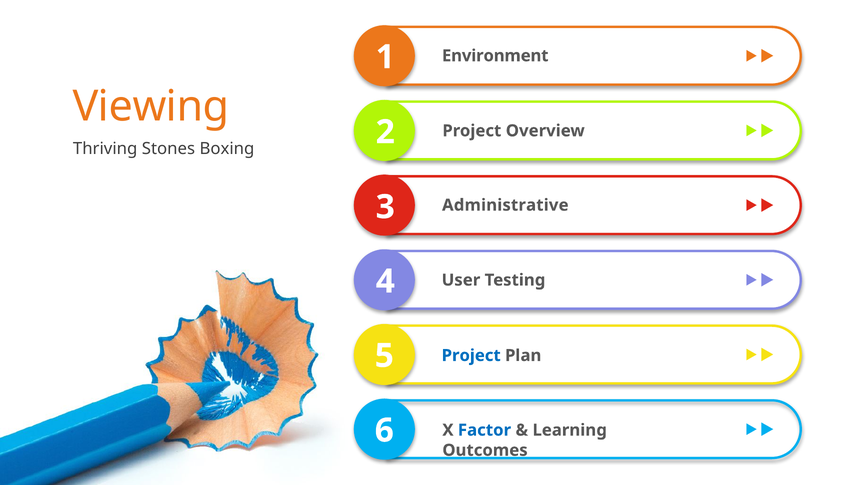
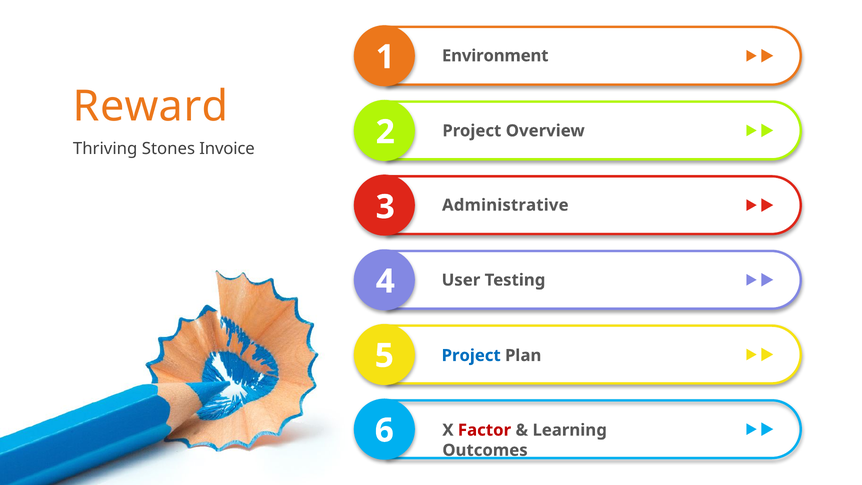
Viewing: Viewing -> Reward
Boxing: Boxing -> Invoice
Factor colour: blue -> red
